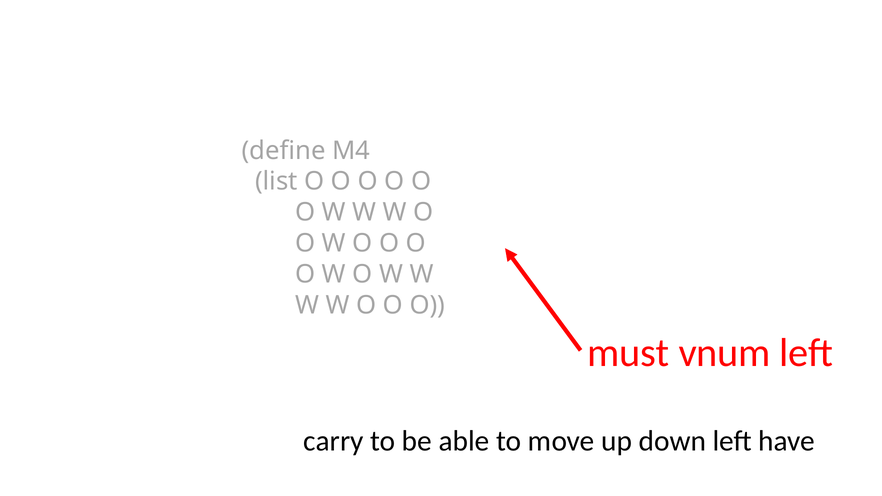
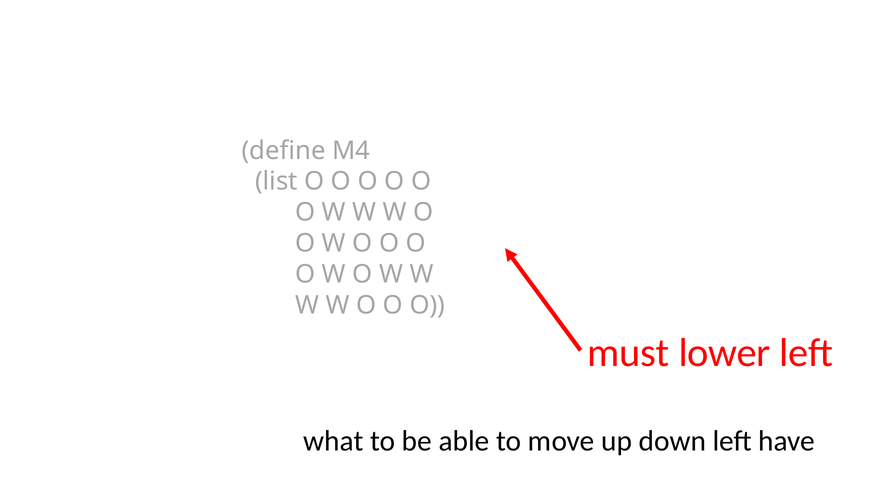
vnum: vnum -> lower
carry: carry -> what
